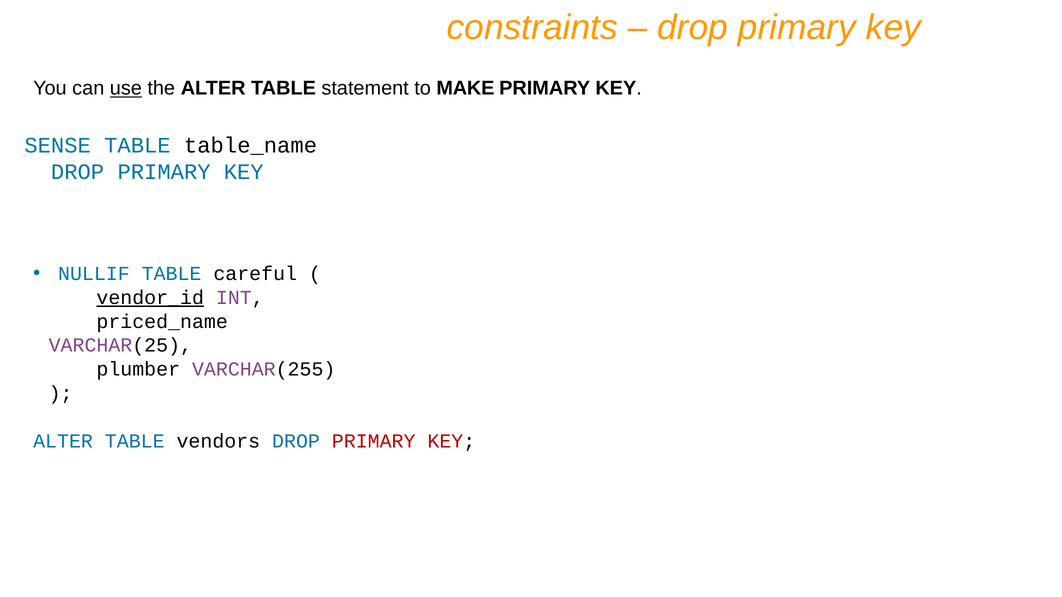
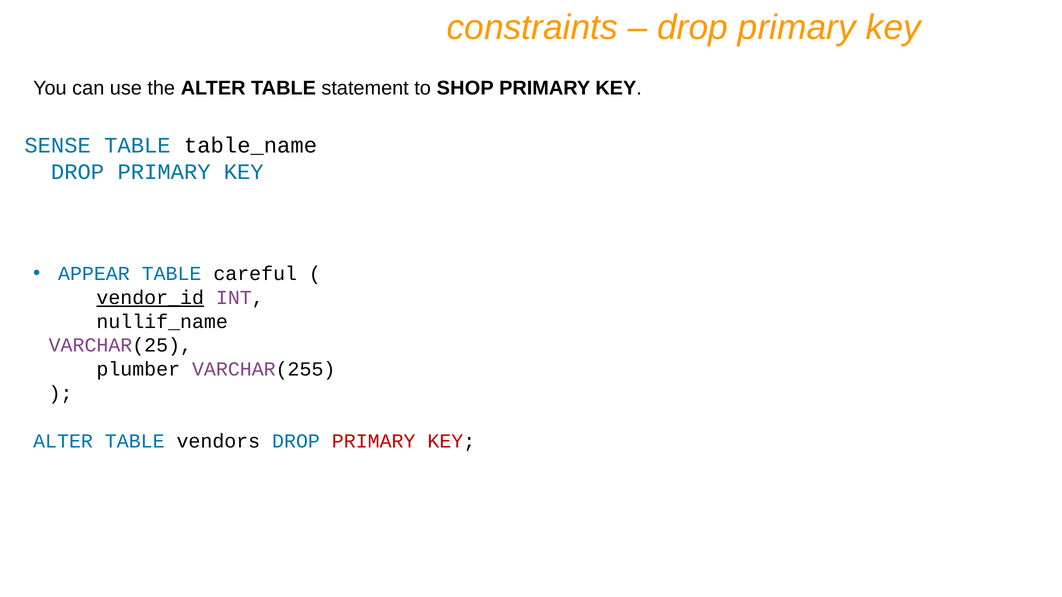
use underline: present -> none
MAKE: MAKE -> SHOP
NULLIF: NULLIF -> APPEAR
priced_name: priced_name -> nullif_name
